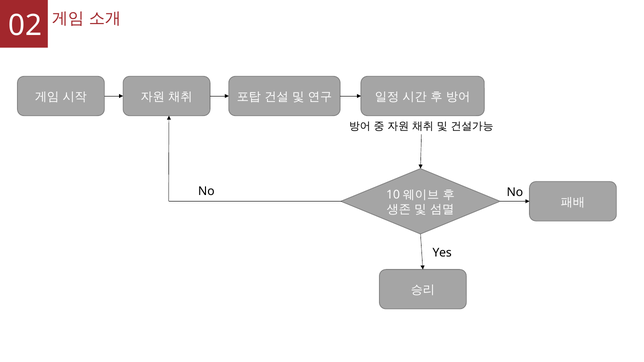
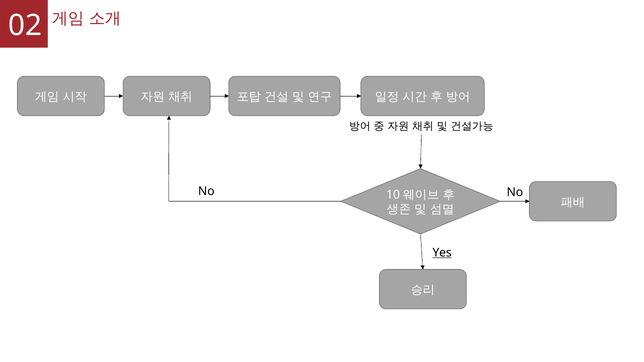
Yes underline: none -> present
